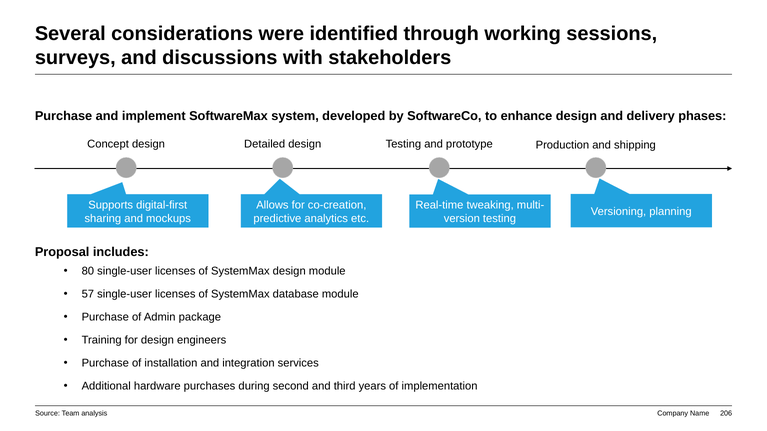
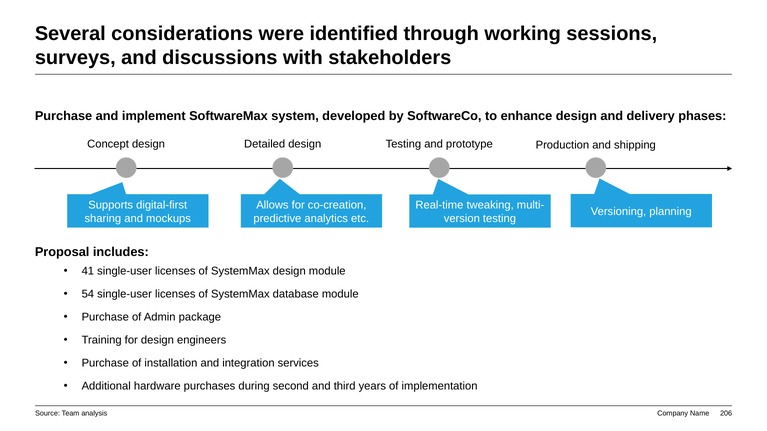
80: 80 -> 41
57: 57 -> 54
